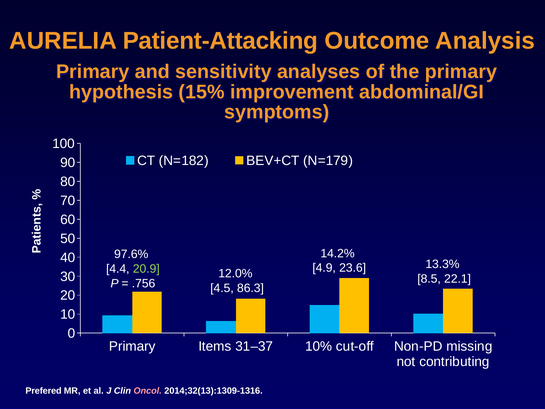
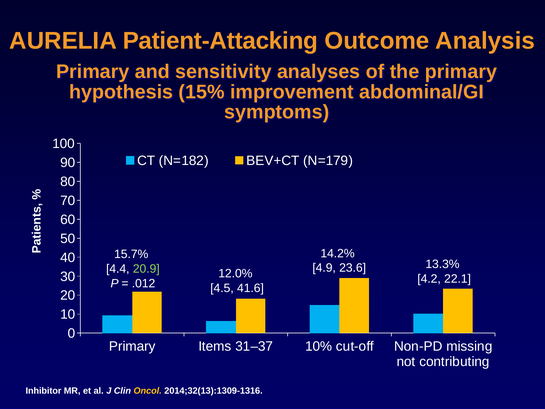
97.6%: 97.6% -> 15.7%
8.5: 8.5 -> 4.2
.756: .756 -> .012
86.3: 86.3 -> 41.6
Prefered: Prefered -> Inhibitor
Oncol colour: pink -> yellow
